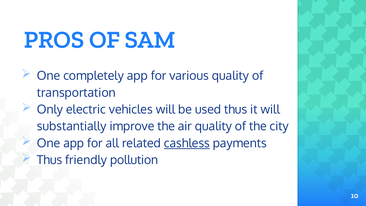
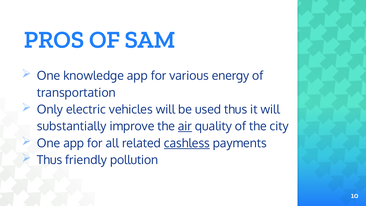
completely: completely -> knowledge
various quality: quality -> energy
air underline: none -> present
